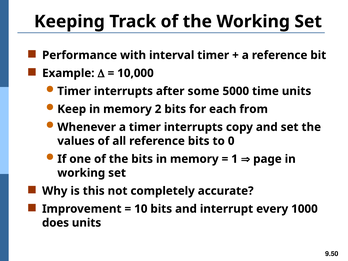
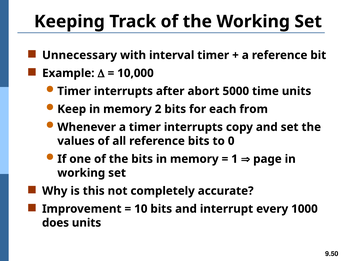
Performance: Performance -> Unnecessary
some: some -> abort
